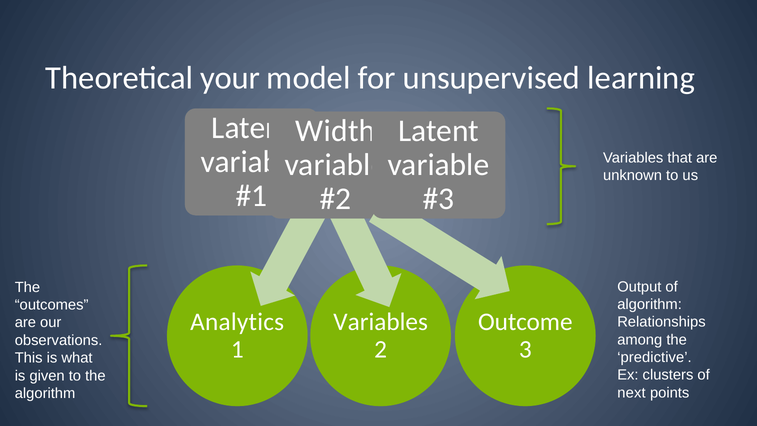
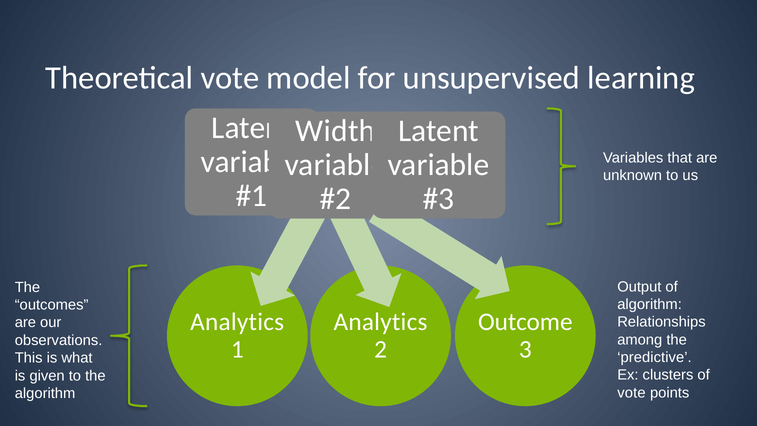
Theoretical your: your -> vote
Variables at (381, 322): Variables -> Analytics
next at (631, 393): next -> vote
